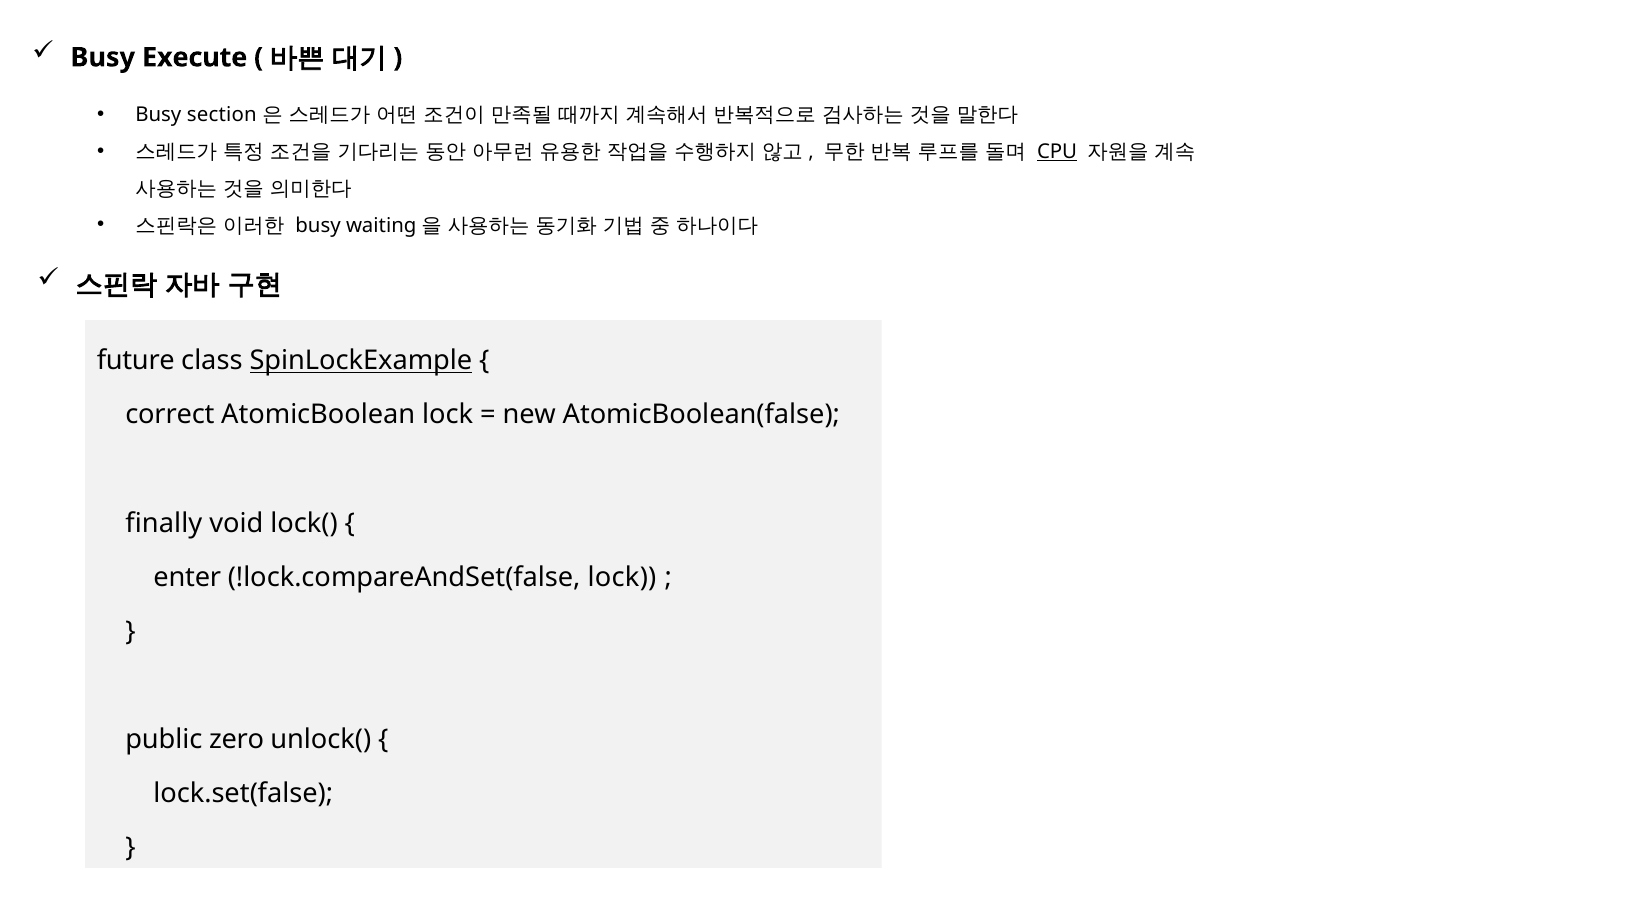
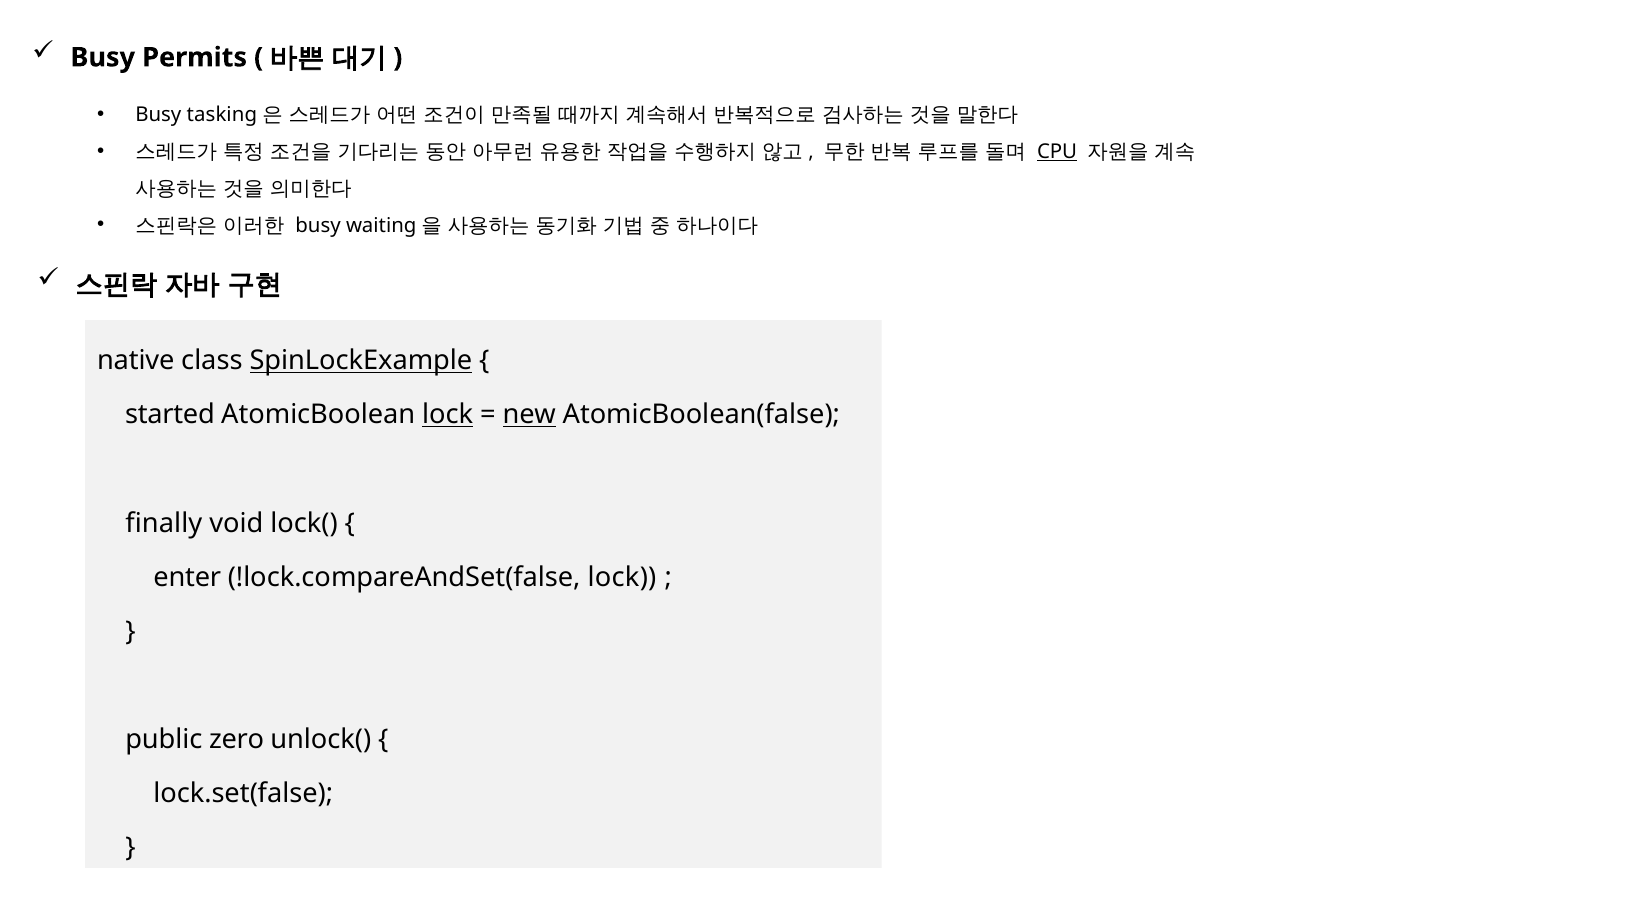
Execute: Execute -> Permits
section: section -> tasking
future: future -> native
correct: correct -> started
lock at (448, 415) underline: none -> present
new underline: none -> present
